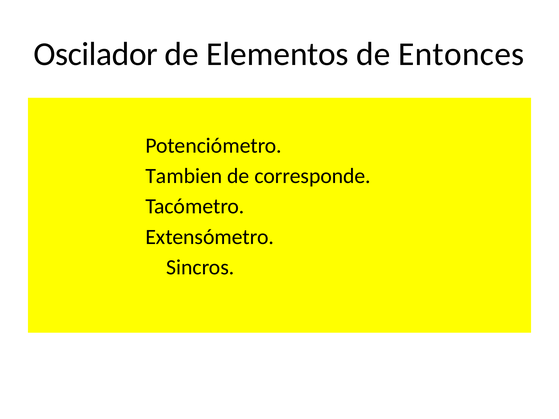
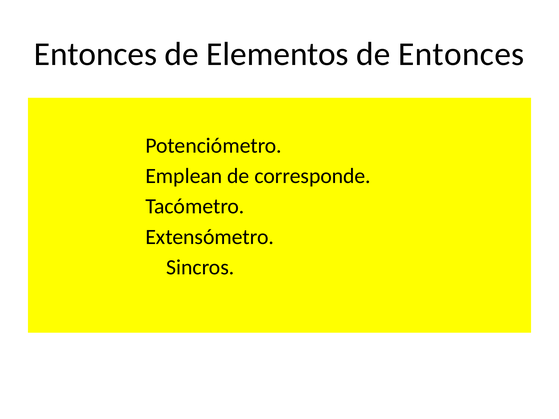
Oscilador at (96, 54): Oscilador -> Entonces
Tambien: Tambien -> Emplean
